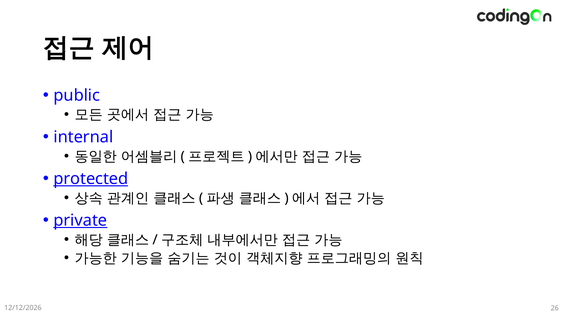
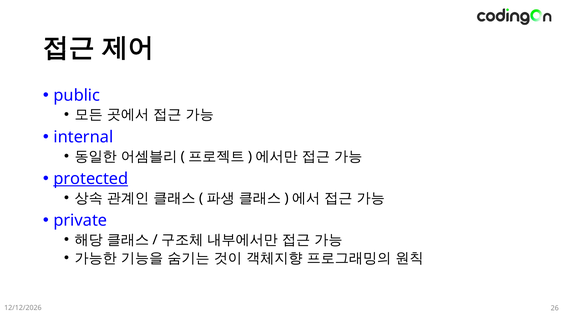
private underline: present -> none
